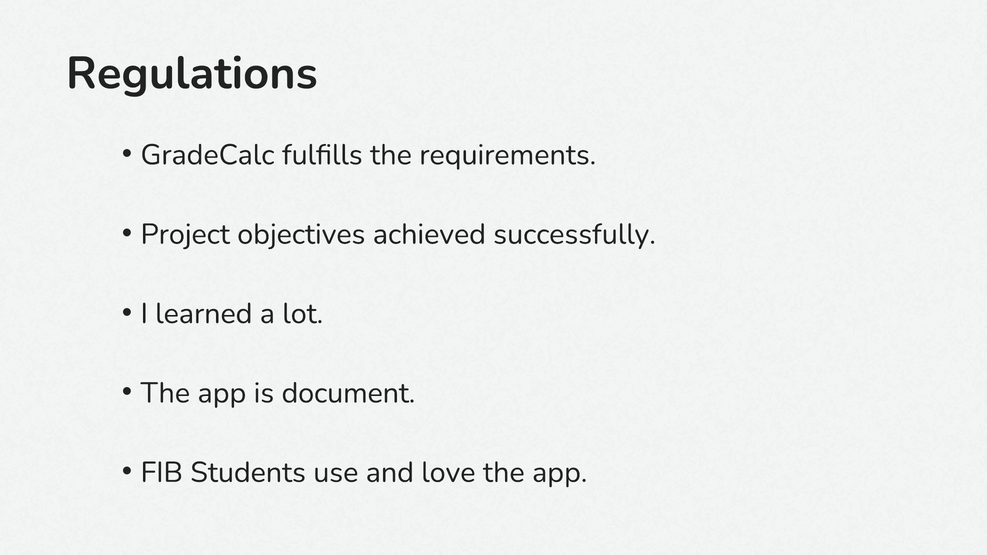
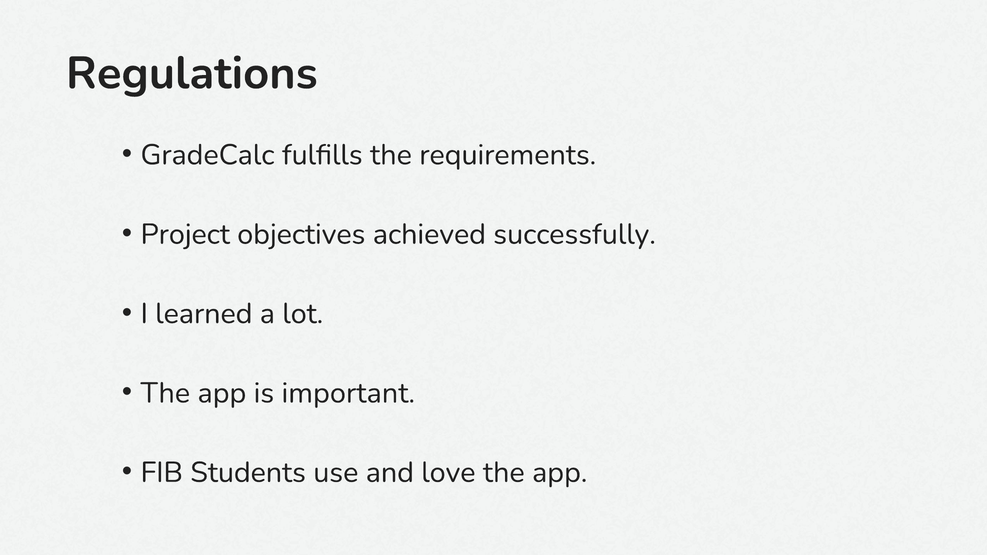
document: document -> important
